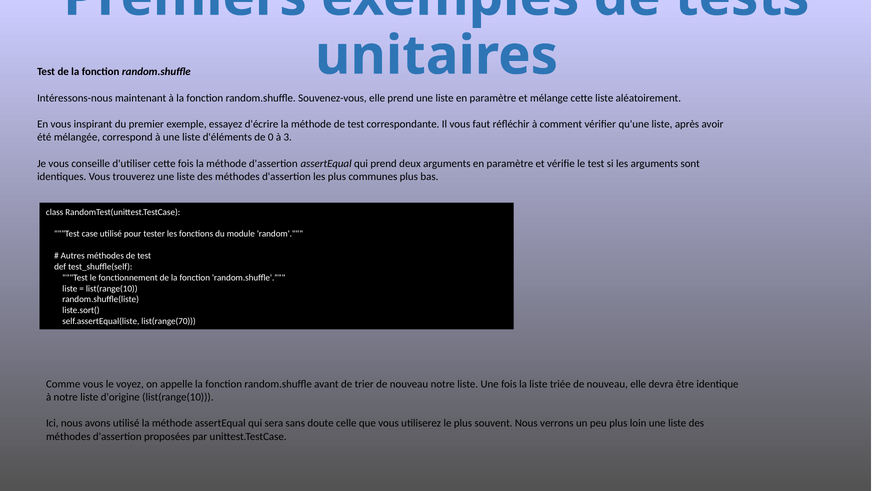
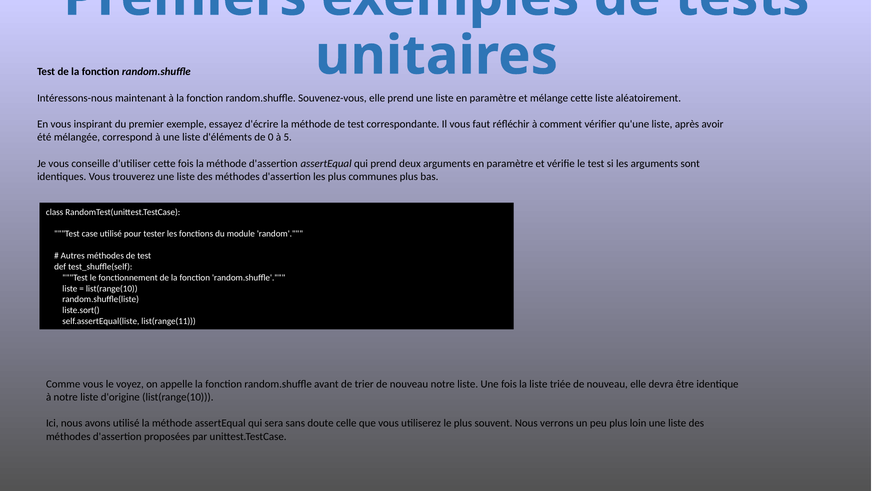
3: 3 -> 5
list(range(70: list(range(70 -> list(range(11
